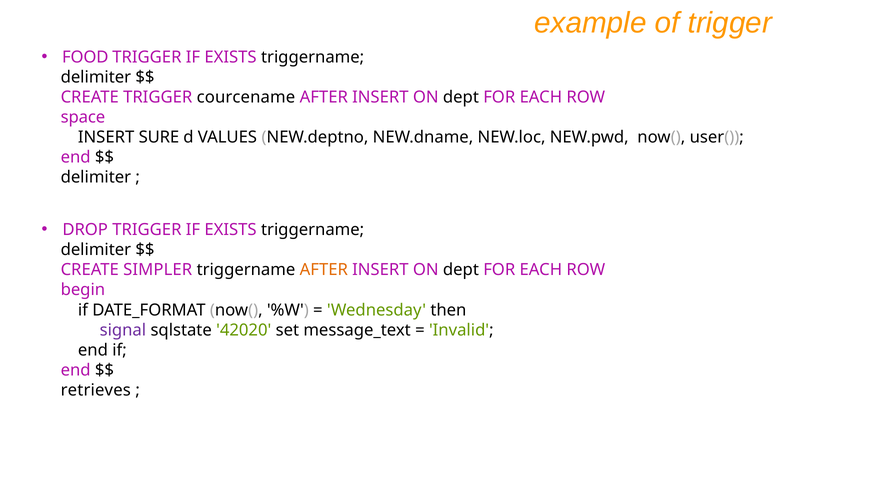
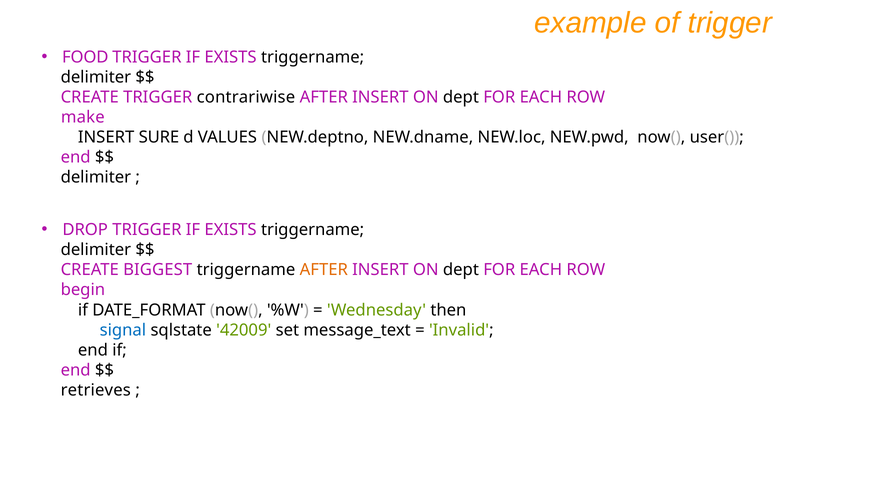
courcename: courcename -> contrariwise
space: space -> make
SIMPLER: SIMPLER -> BIGGEST
signal colour: purple -> blue
42020: 42020 -> 42009
